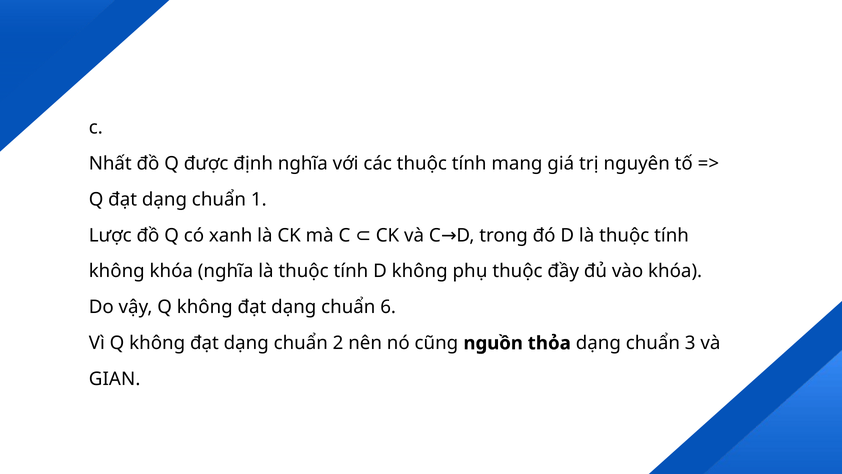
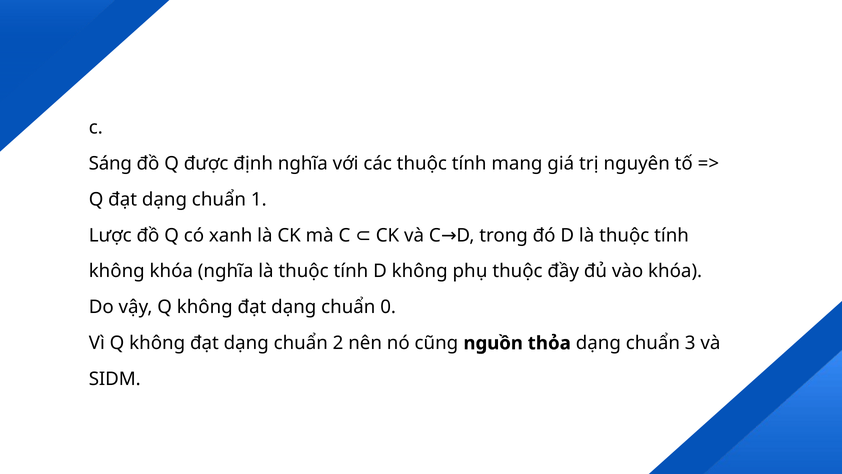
Nhất: Nhất -> Sáng
6: 6 -> 0
GIAN: GIAN -> SIDM
